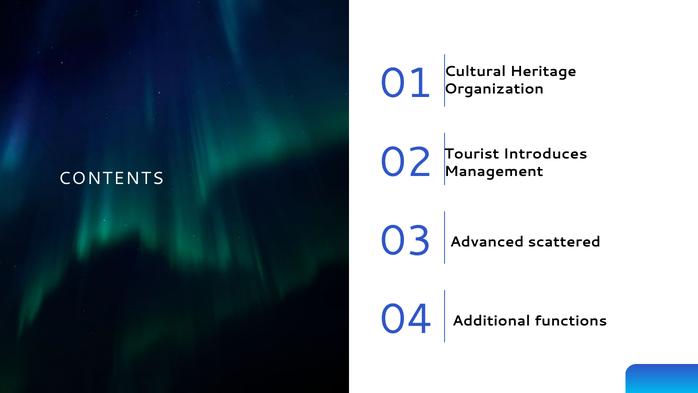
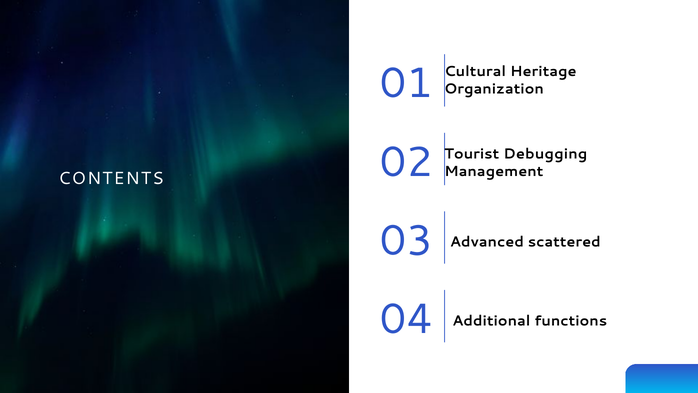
Introduces: Introduces -> Debugging
